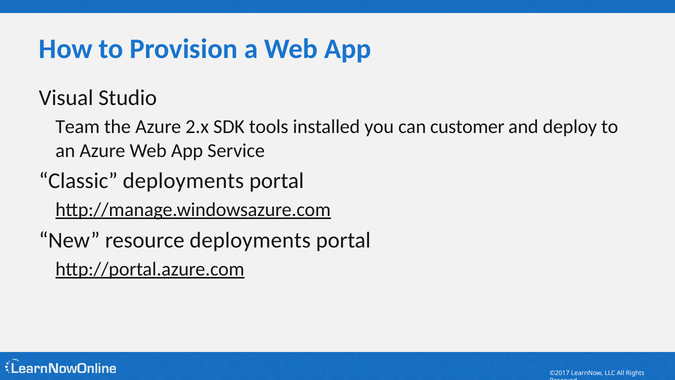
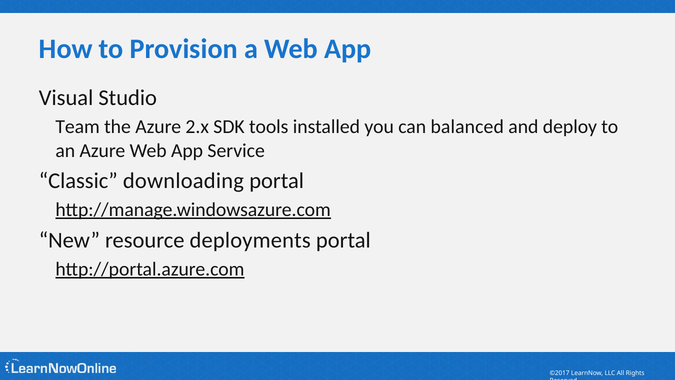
customer: customer -> balanced
Classic deployments: deployments -> downloading
